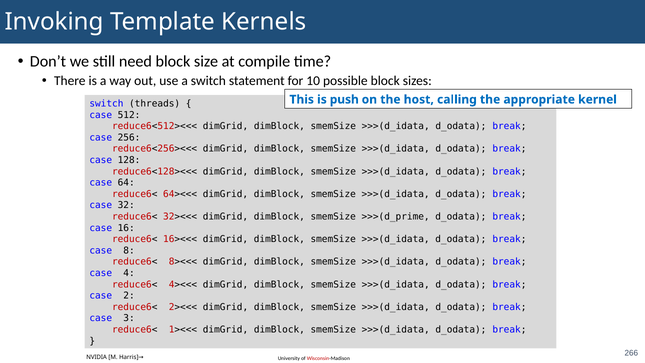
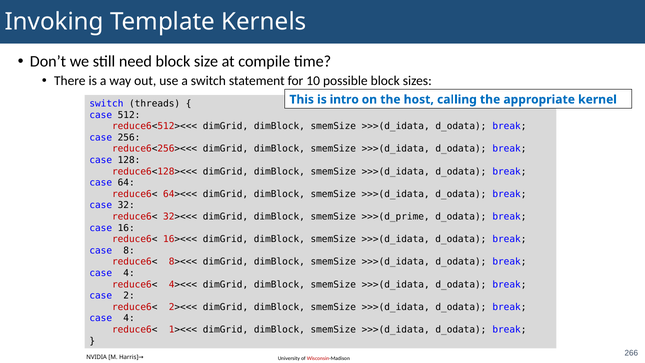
push: push -> intro
3 at (129, 318): 3 -> 4
